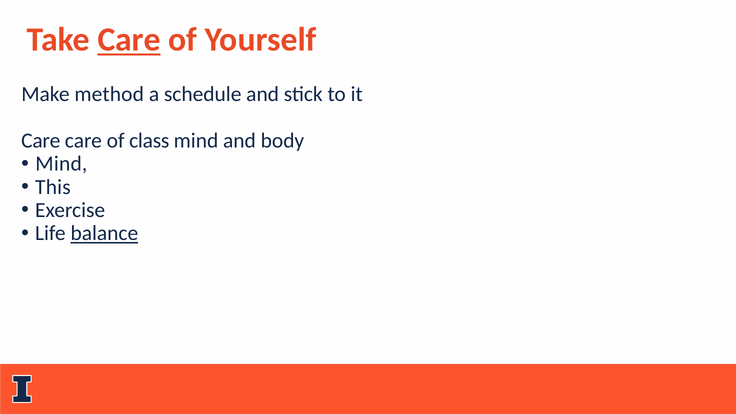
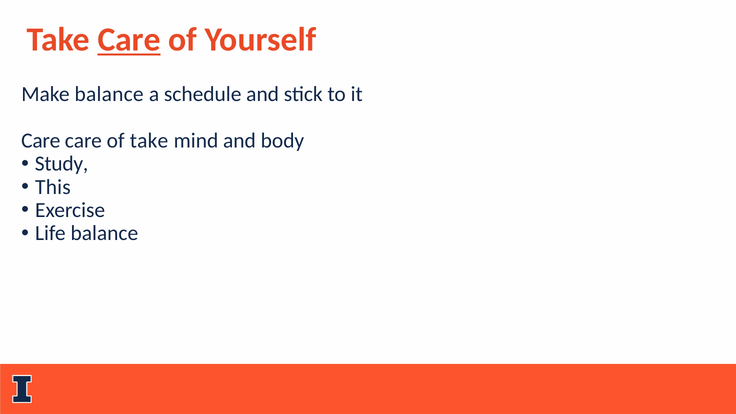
Make method: method -> balance
of class: class -> take
Mind at (61, 164): Mind -> Study
balance at (104, 233) underline: present -> none
